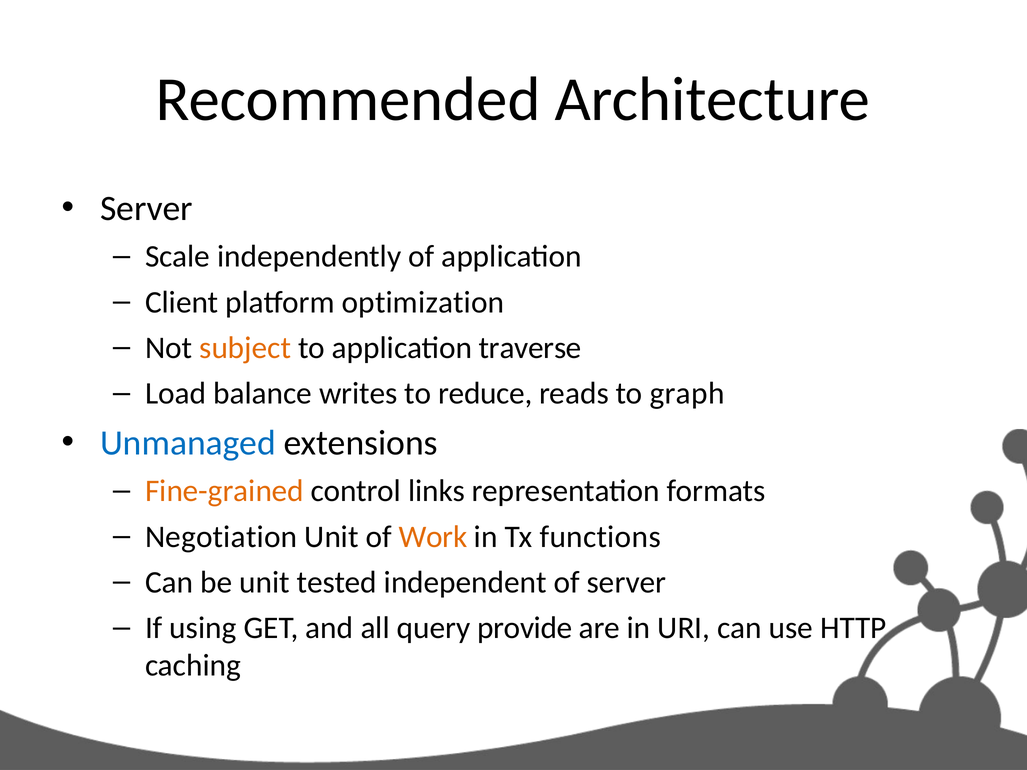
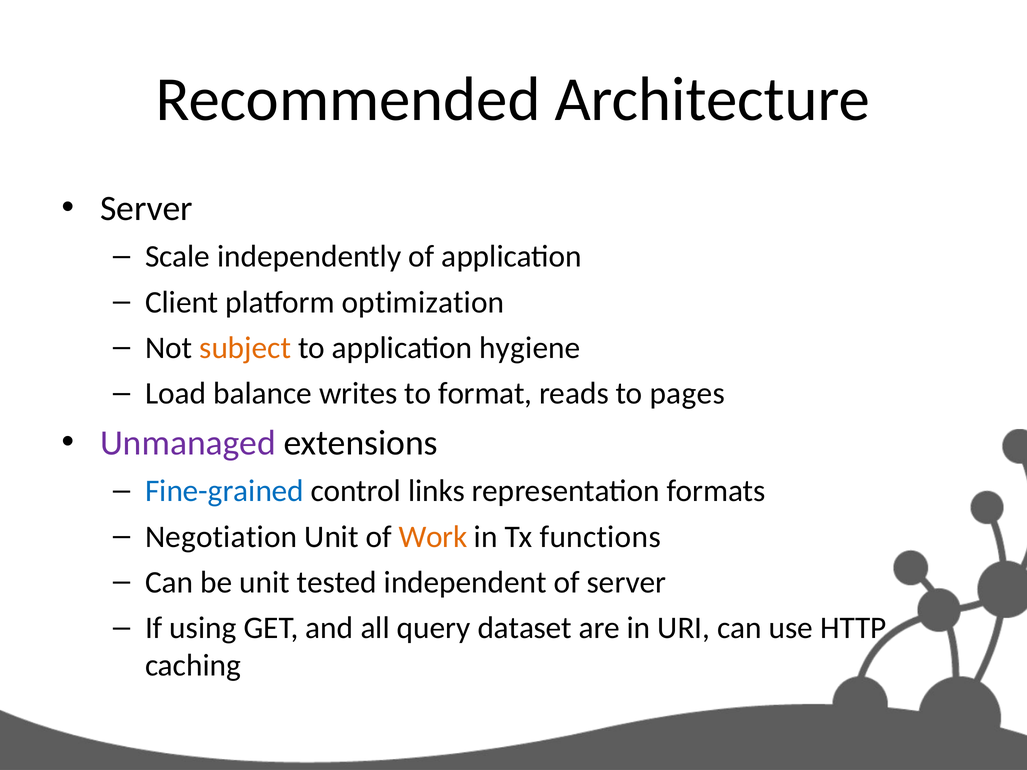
traverse: traverse -> hygiene
reduce: reduce -> format
graph: graph -> pages
Unmanaged colour: blue -> purple
Fine-grained colour: orange -> blue
provide: provide -> dataset
